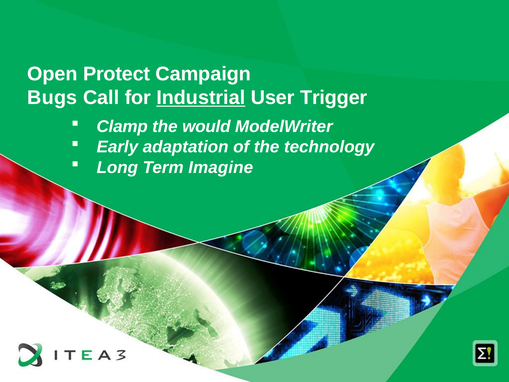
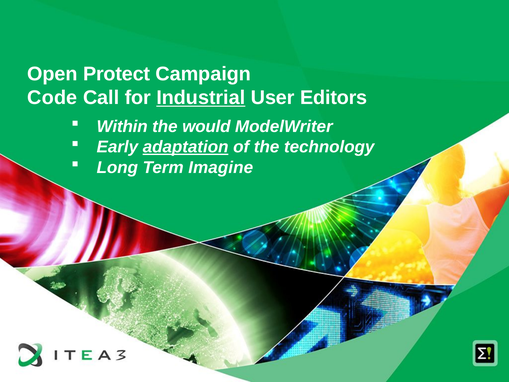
Bugs: Bugs -> Code
Trigger: Trigger -> Editors
Clamp: Clamp -> Within
adaptation underline: none -> present
